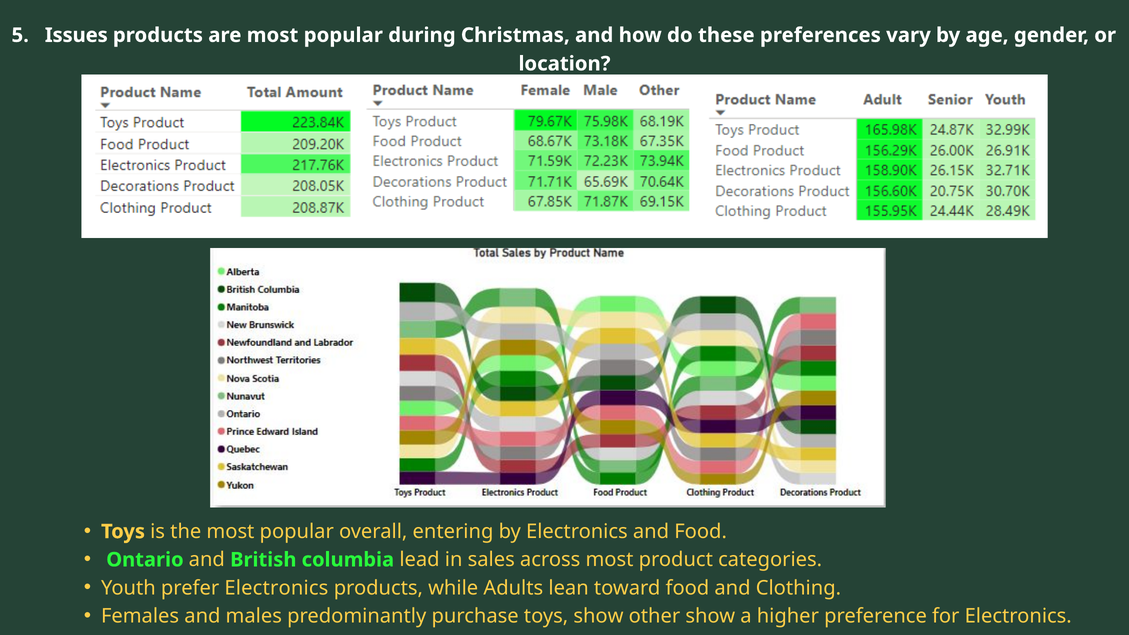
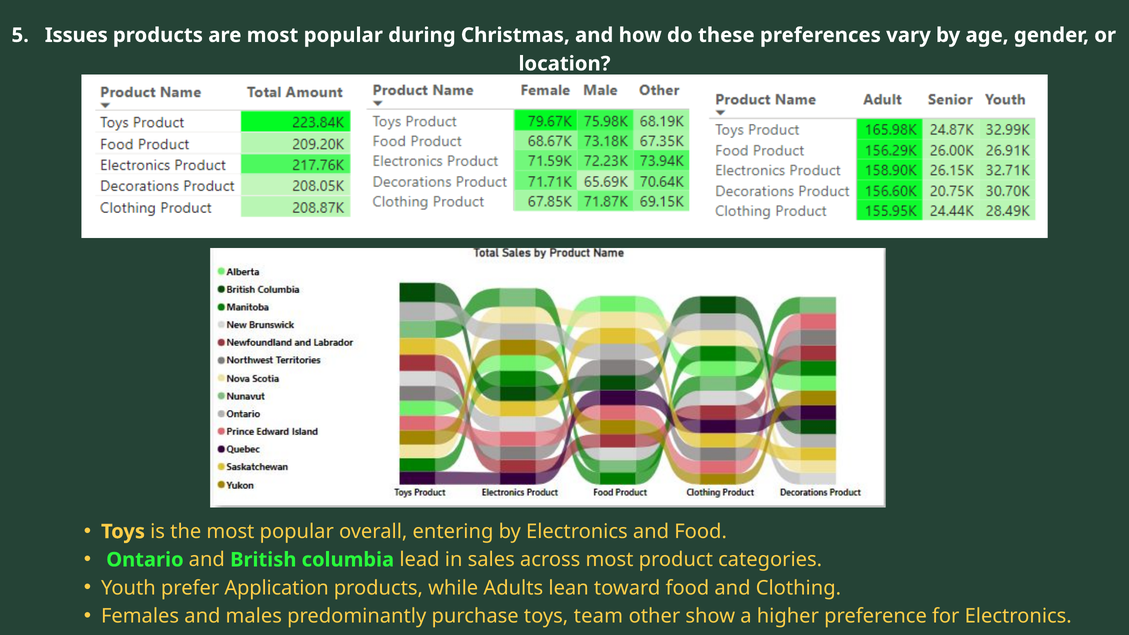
prefer Electronics: Electronics -> Application
toys show: show -> team
